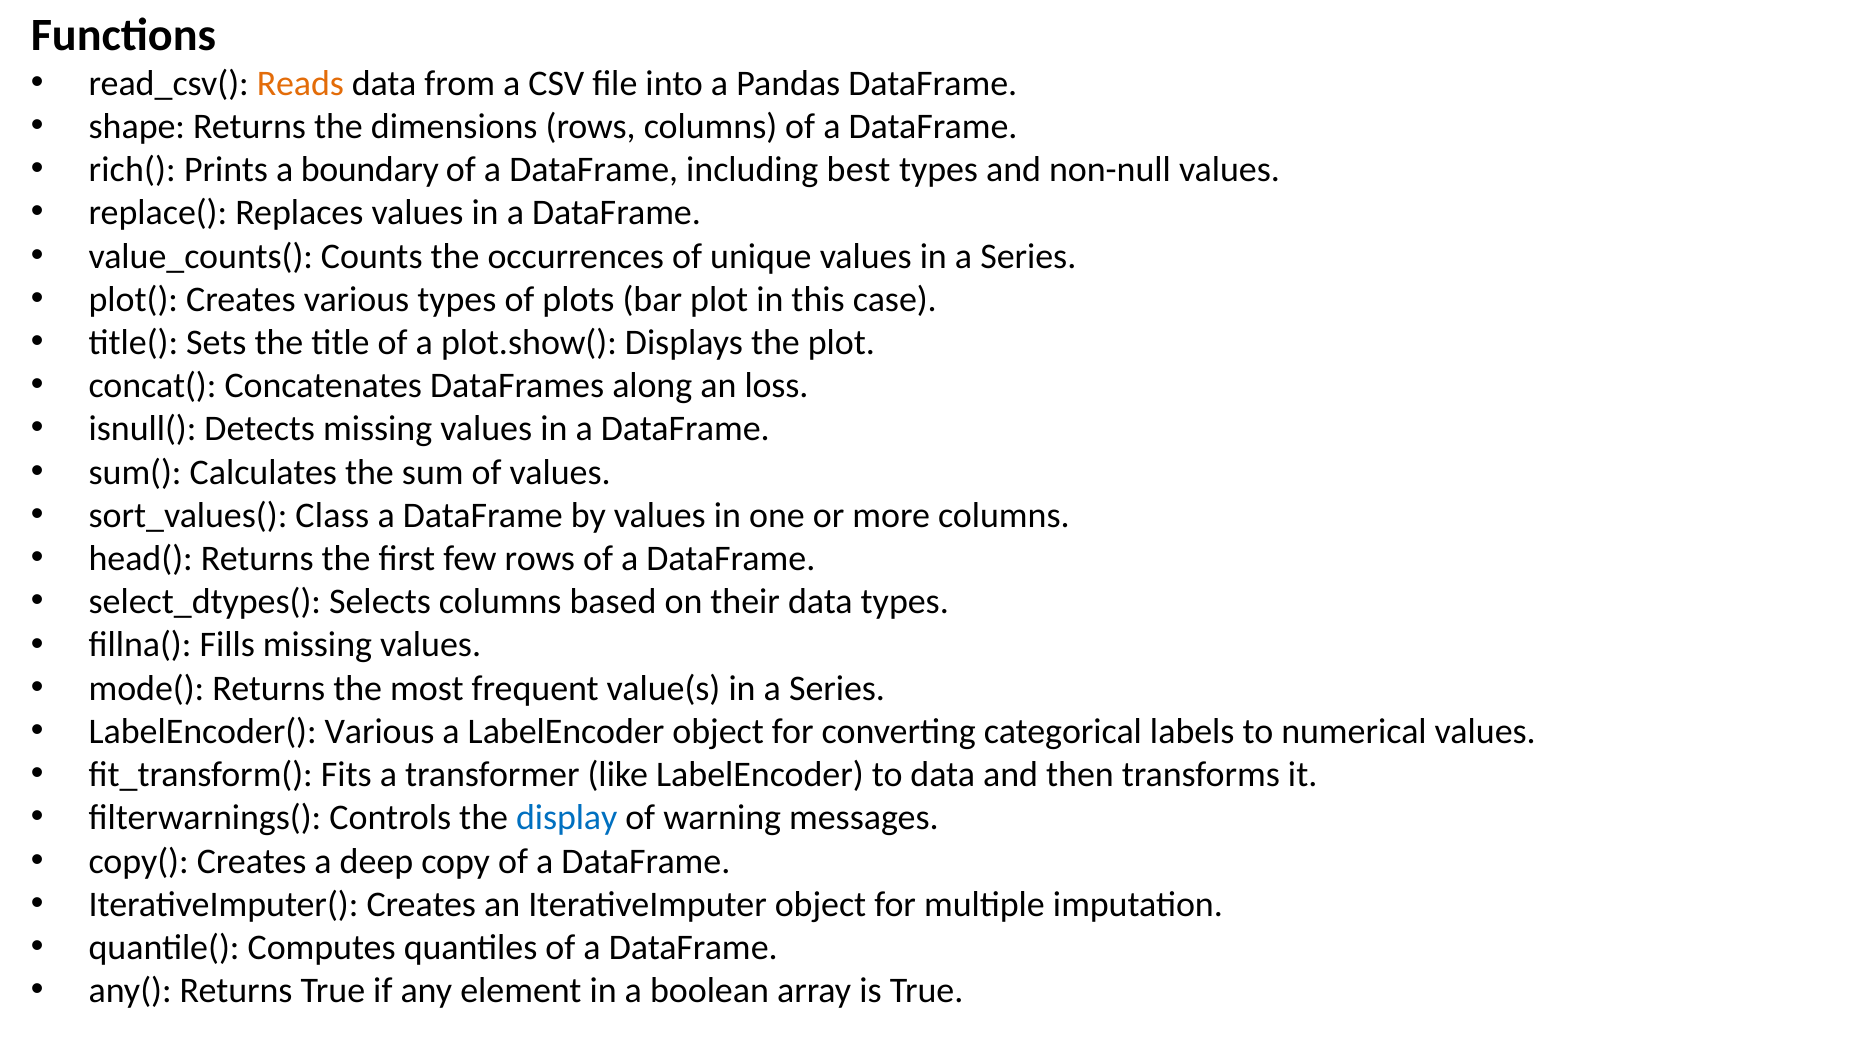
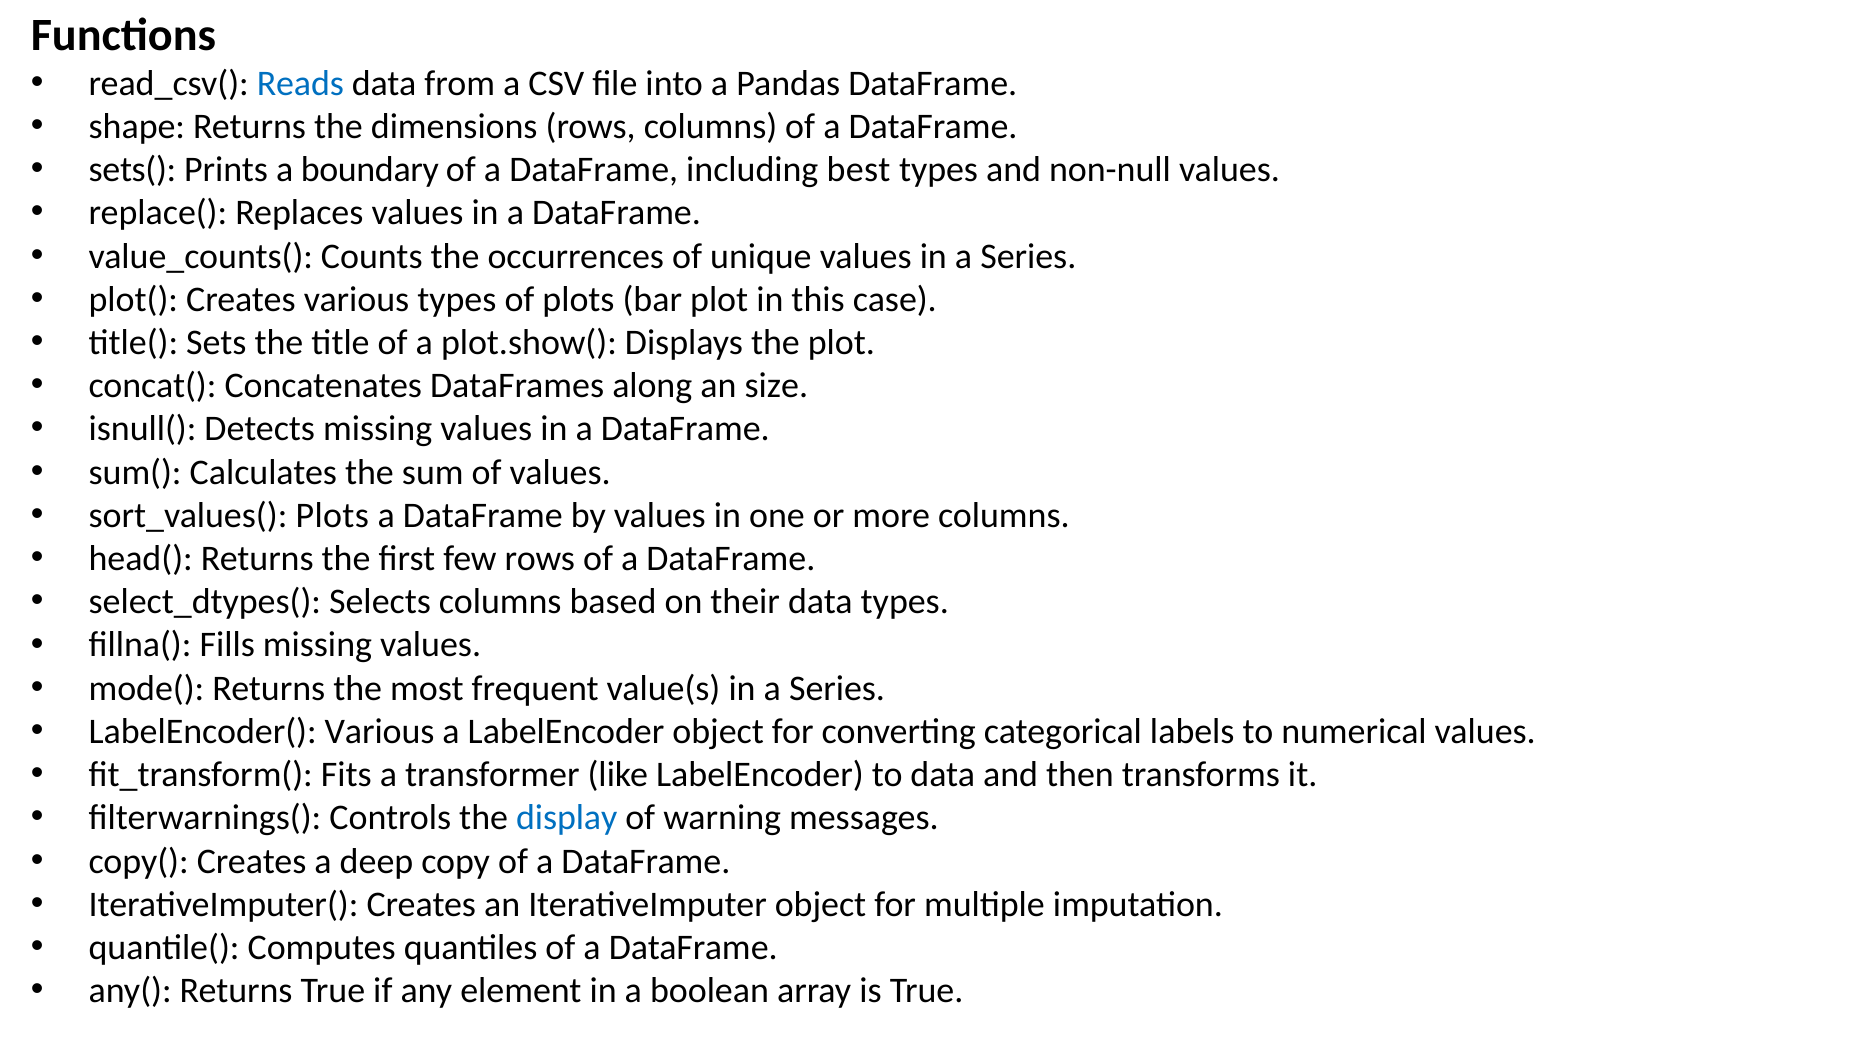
Reads colour: orange -> blue
rich(: rich( -> sets(
loss: loss -> size
sort_values( Class: Class -> Plots
